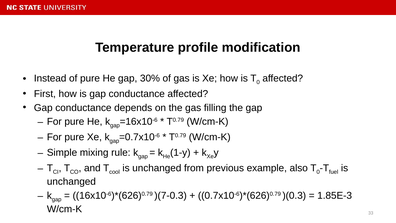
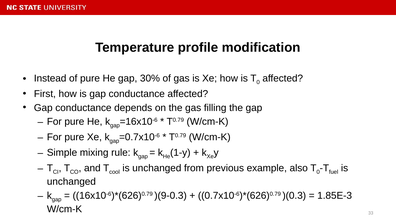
)(7-0.3: )(7-0.3 -> )(9-0.3
